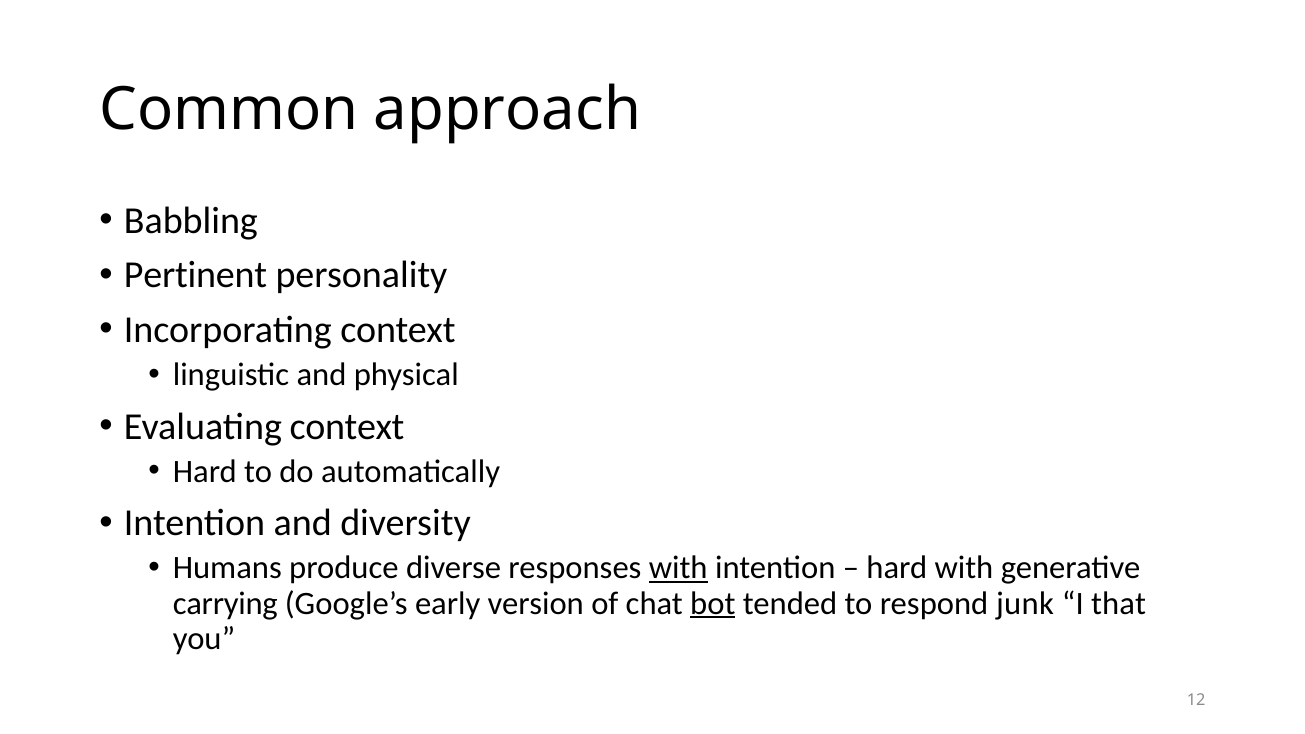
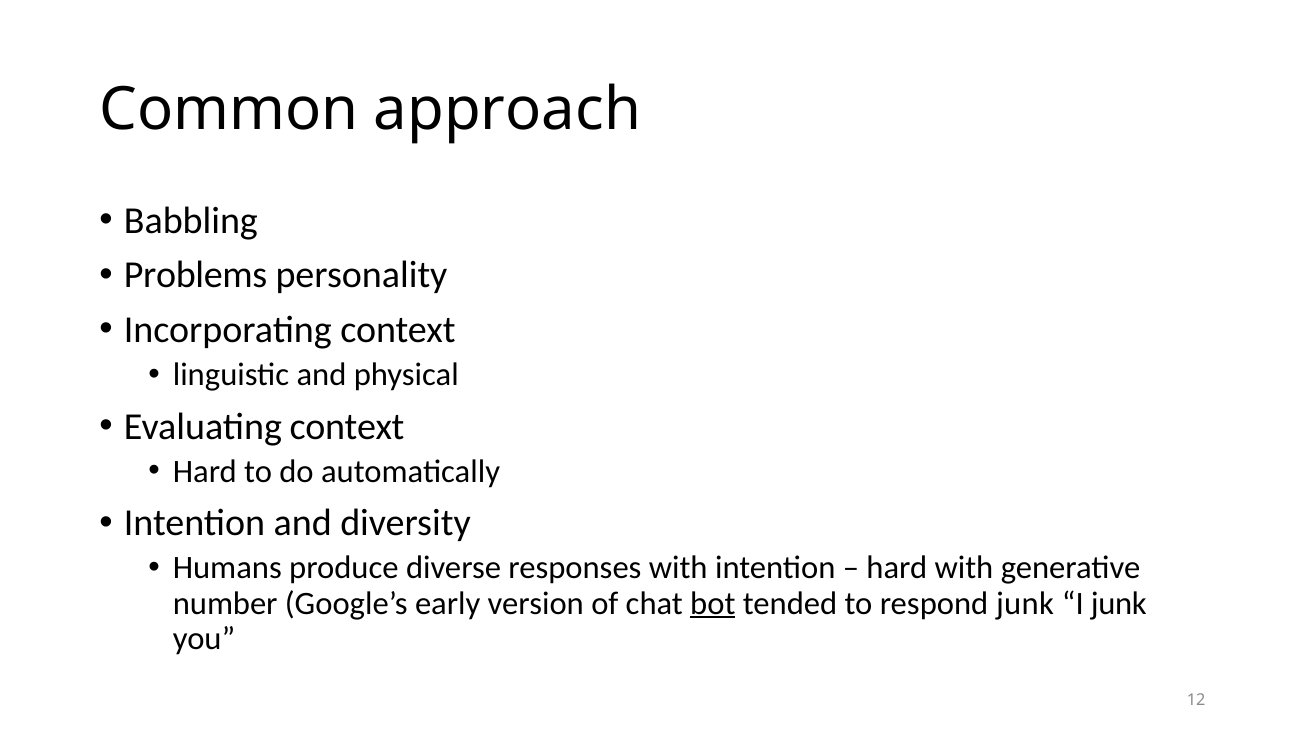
Pertinent: Pertinent -> Problems
with at (678, 568) underline: present -> none
carrying: carrying -> number
I that: that -> junk
